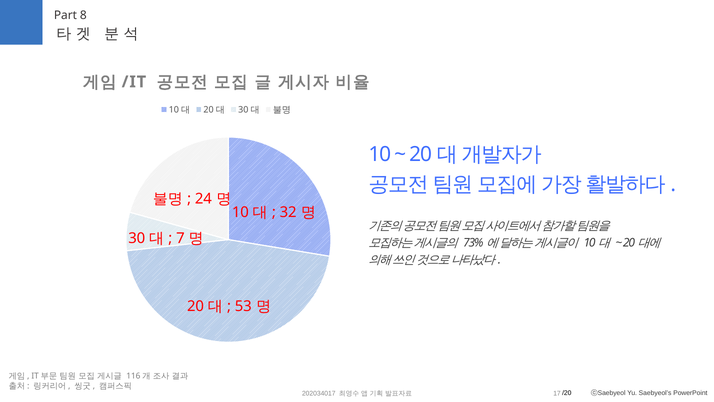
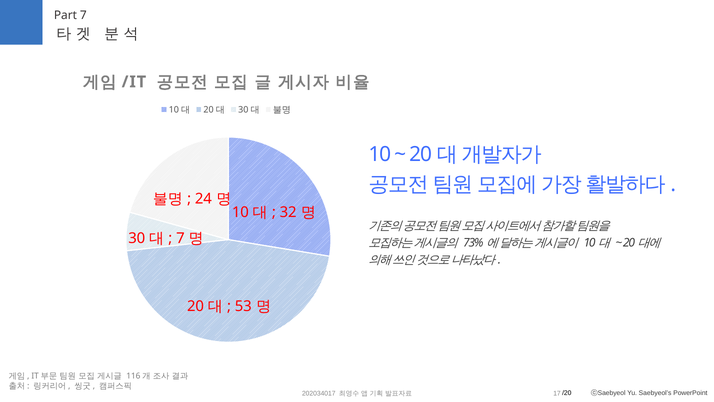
Part 8: 8 -> 7
